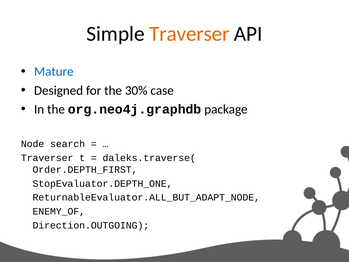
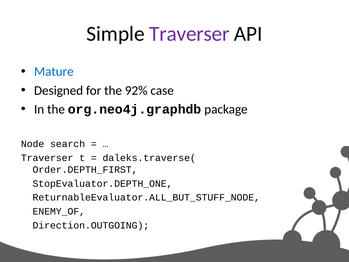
Traverser at (189, 34) colour: orange -> purple
30%: 30% -> 92%
ReturnableEvaluator.ALL_BUT_ADAPT_NODE: ReturnableEvaluator.ALL_BUT_ADAPT_NODE -> ReturnableEvaluator.ALL_BUT_STUFF_NODE
